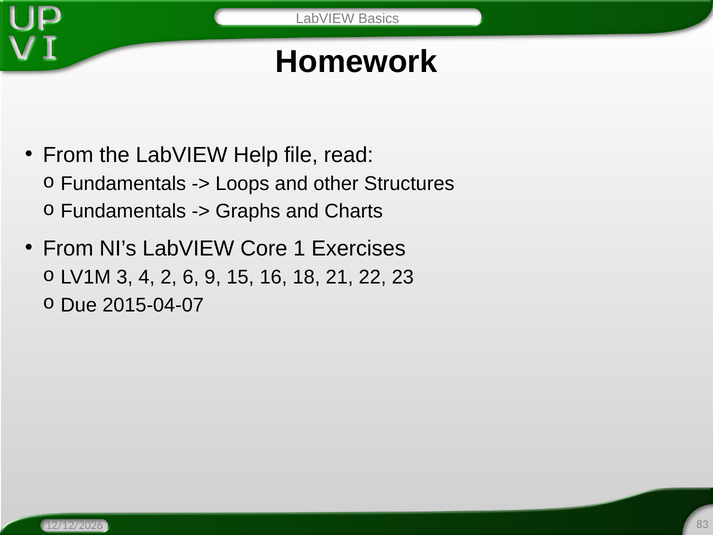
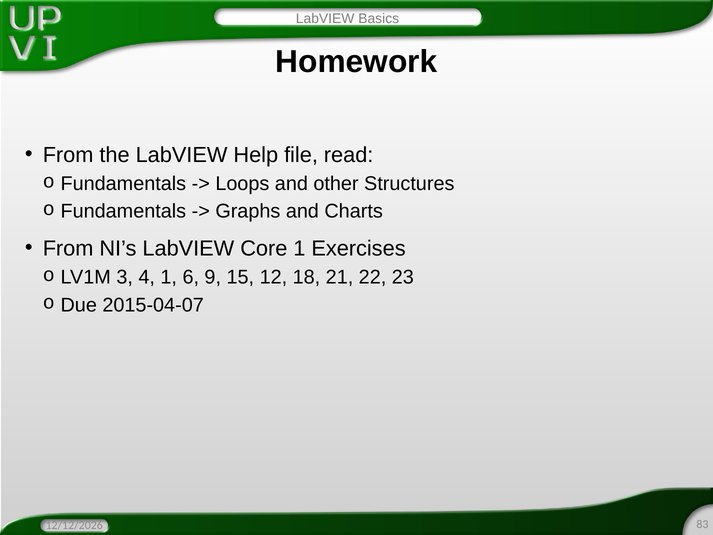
4 2: 2 -> 1
16: 16 -> 12
